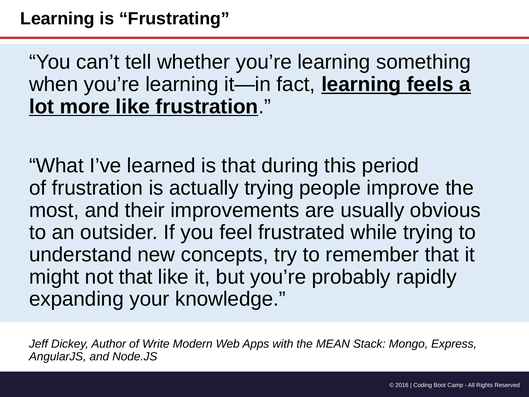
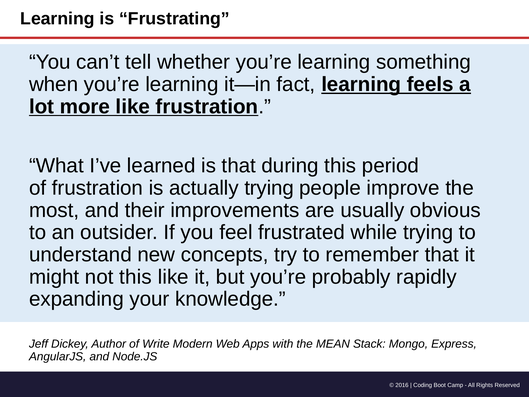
not that: that -> this
